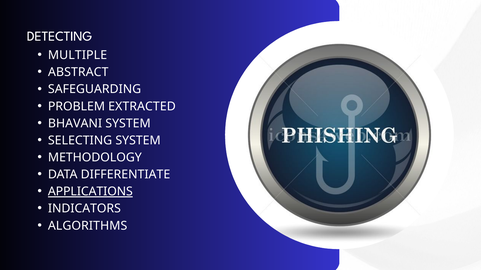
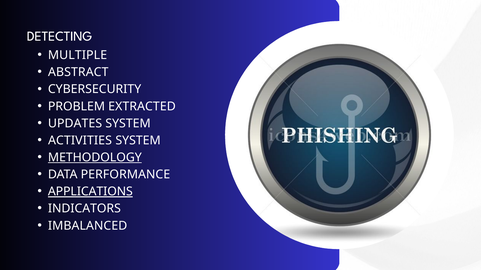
SAFEGUARDING: SAFEGUARDING -> CYBERSECURITY
BHAVANI: BHAVANI -> UPDATES
SELECTING: SELECTING -> ACTIVITIES
METHODOLOGY underline: none -> present
DIFFERENTIATE: DIFFERENTIATE -> PERFORMANCE
ALGORITHMS: ALGORITHMS -> IMBALANCED
